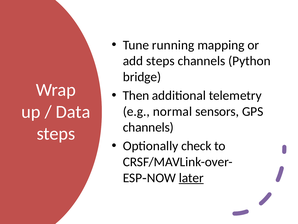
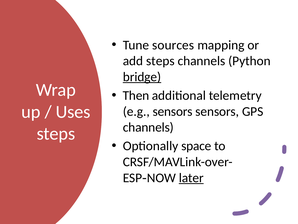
running: running -> sources
bridge underline: none -> present
Data: Data -> Uses
e.g normal: normal -> sensors
check: check -> space
